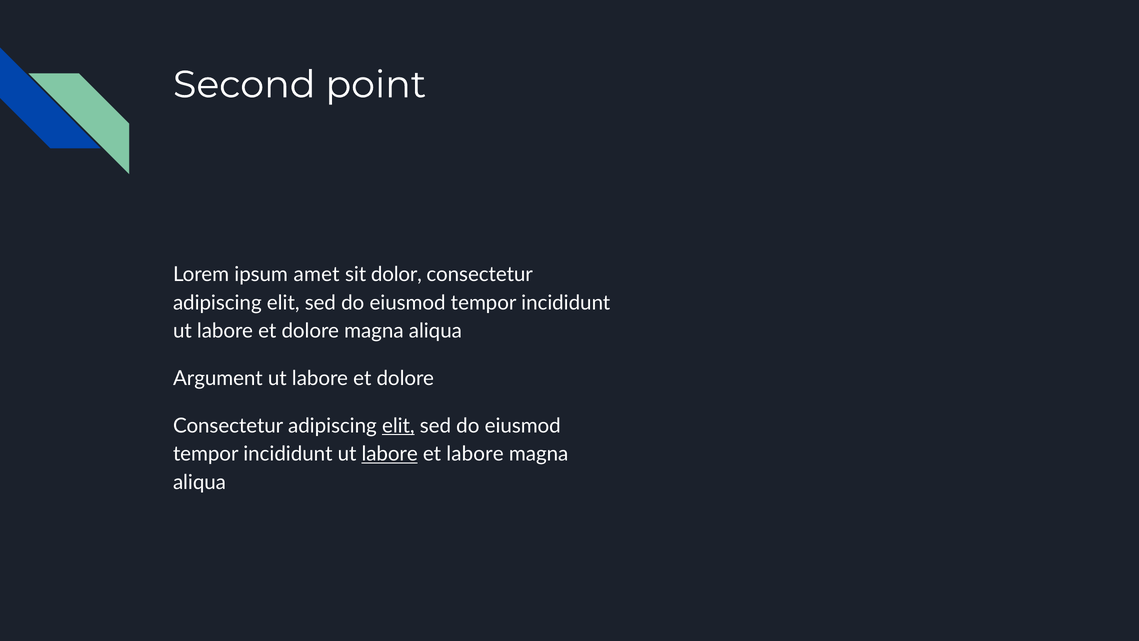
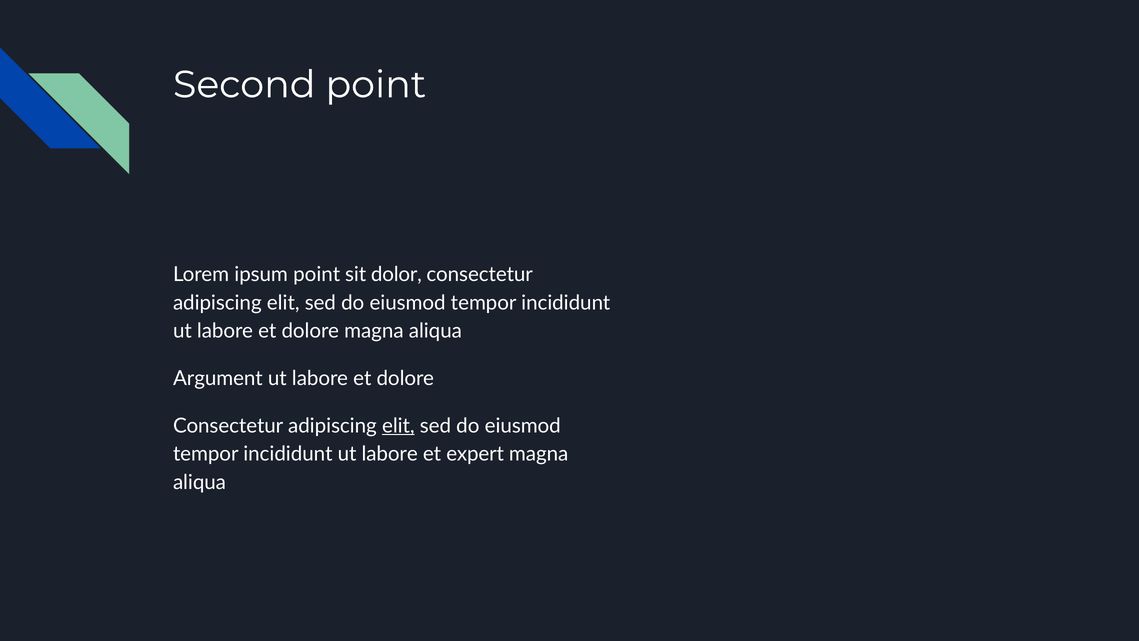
ipsum amet: amet -> point
labore at (390, 454) underline: present -> none
et labore: labore -> expert
